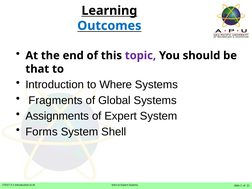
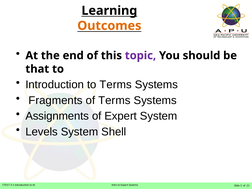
Outcomes colour: blue -> orange
to Where: Where -> Terms
of Global: Global -> Terms
Forms: Forms -> Levels
